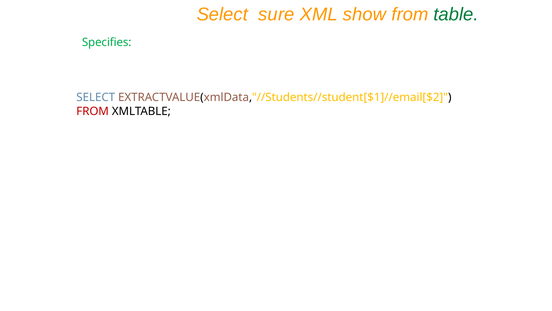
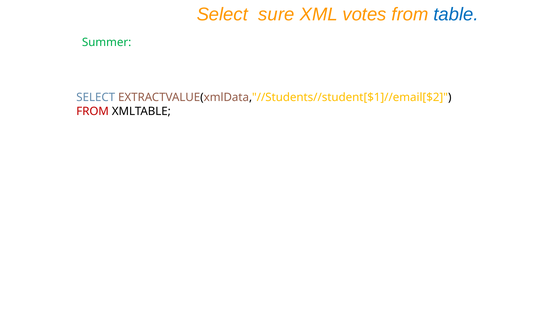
show: show -> votes
table colour: green -> blue
Specifies: Specifies -> Summer
